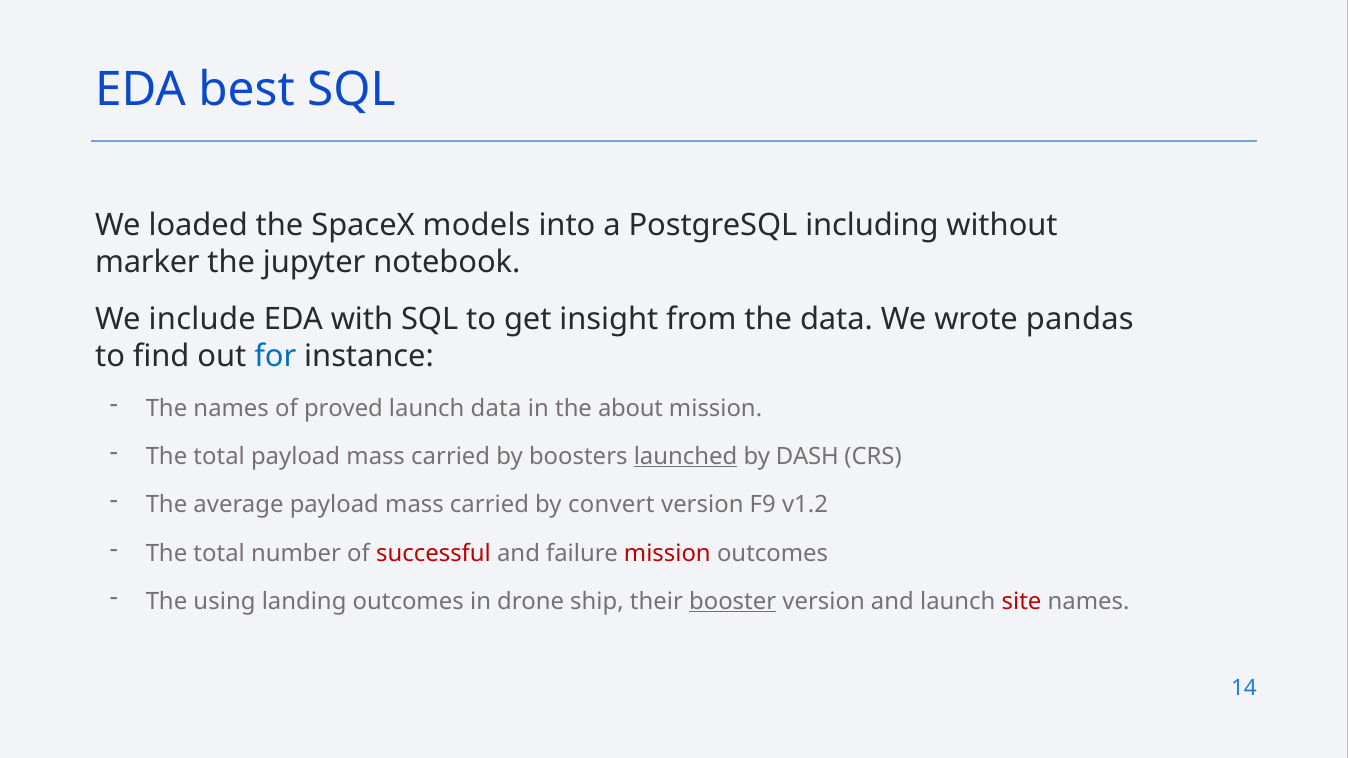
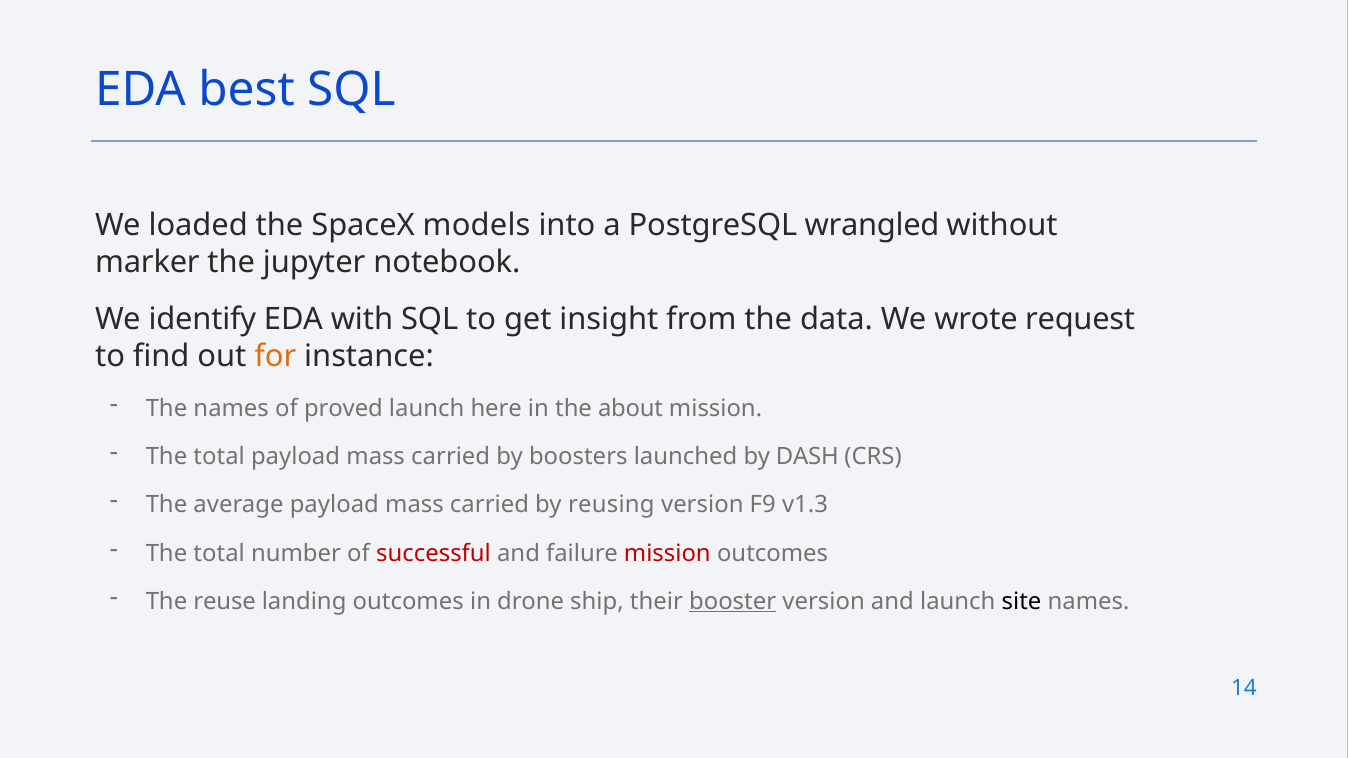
including: including -> wrangled
include: include -> identify
pandas: pandas -> request
for colour: blue -> orange
launch data: data -> here
launched underline: present -> none
convert: convert -> reusing
v1.2: v1.2 -> v1.3
using: using -> reuse
site colour: red -> black
